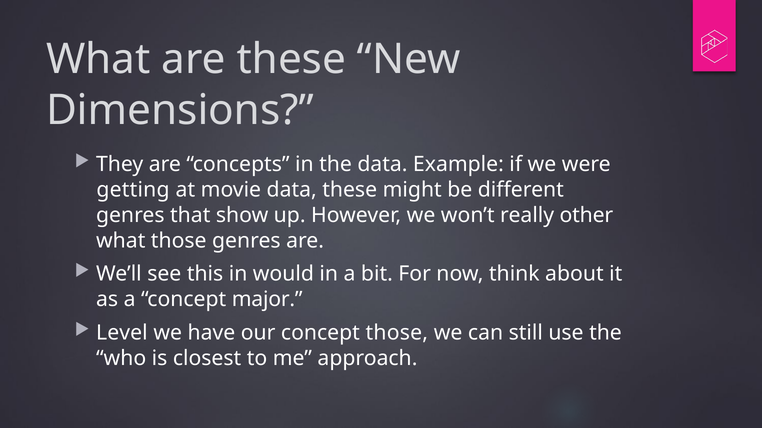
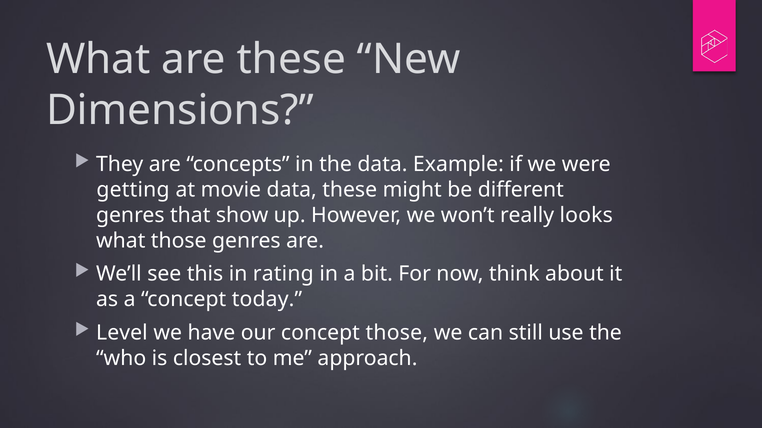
other: other -> looks
would: would -> rating
major: major -> today
